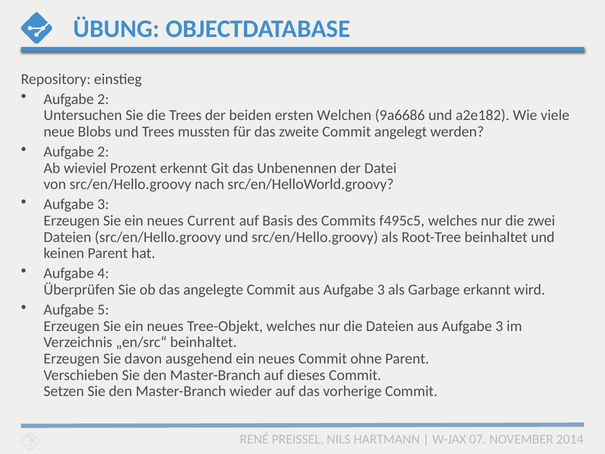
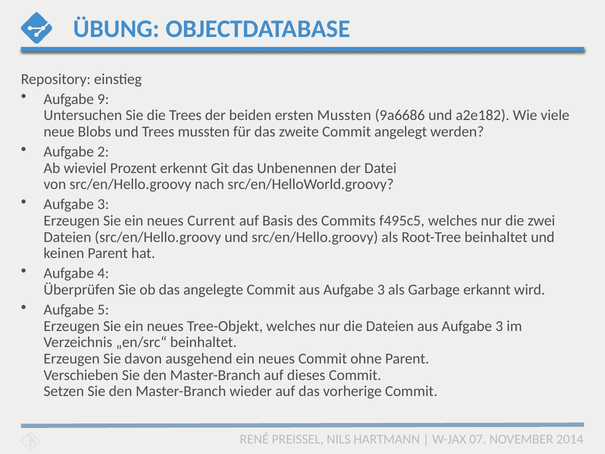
2 at (103, 99): 2 -> 9
ersten Welchen: Welchen -> Mussten
